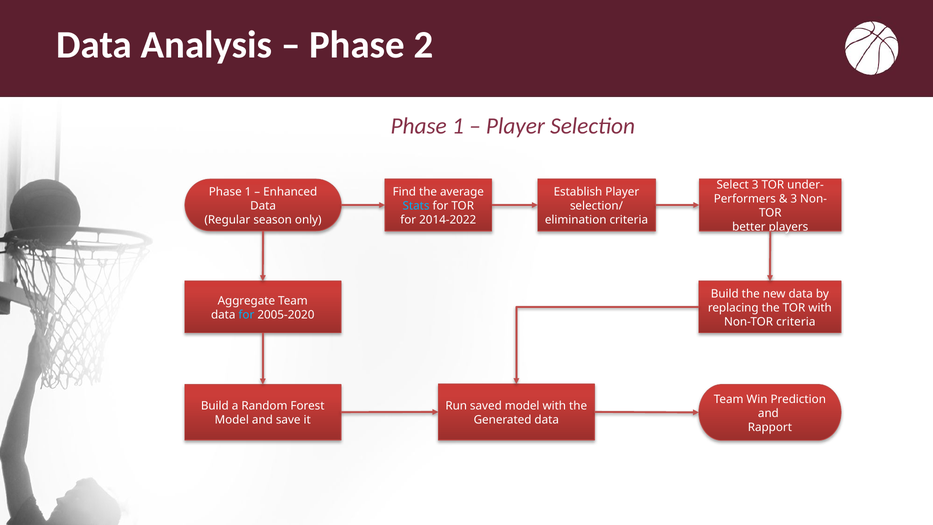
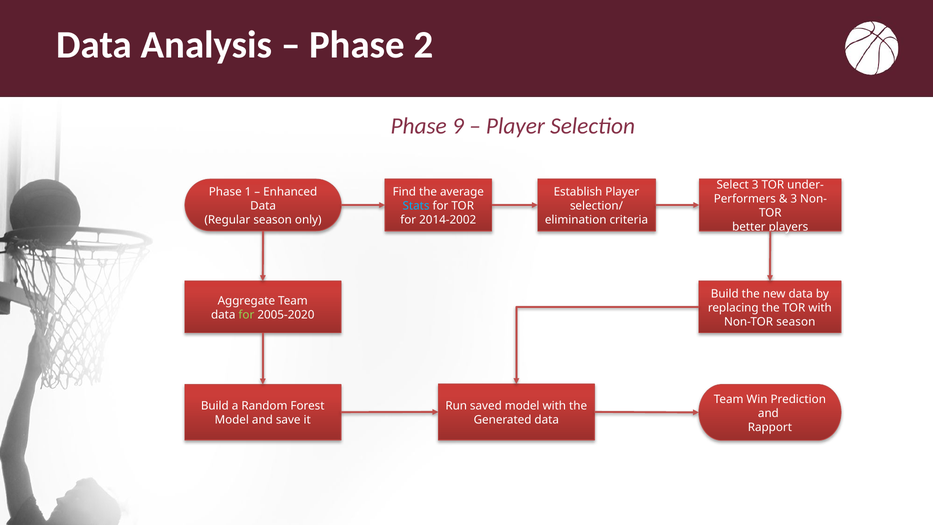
1 at (458, 126): 1 -> 9
2014-2022: 2014-2022 -> 2014-2002
for at (246, 315) colour: light blue -> light green
Non-TOR criteria: criteria -> season
